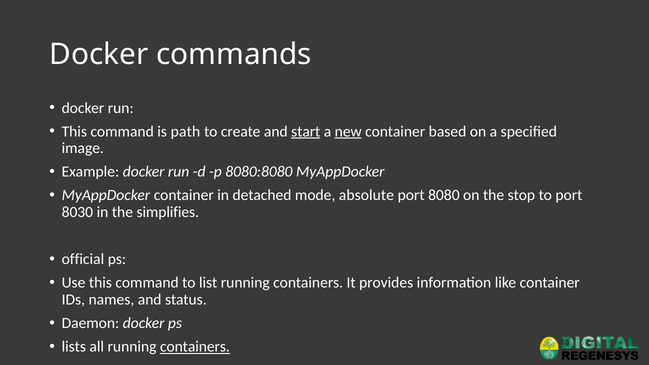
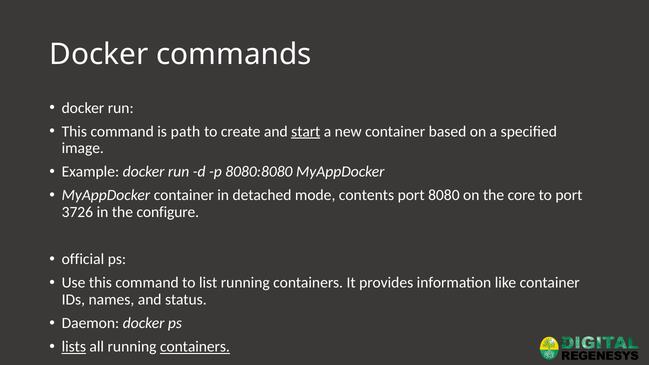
new underline: present -> none
absolute: absolute -> contents
stop: stop -> core
8030: 8030 -> 3726
simplifies: simplifies -> configure
lists underline: none -> present
